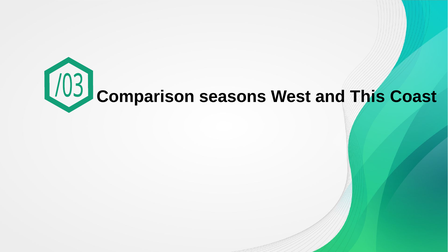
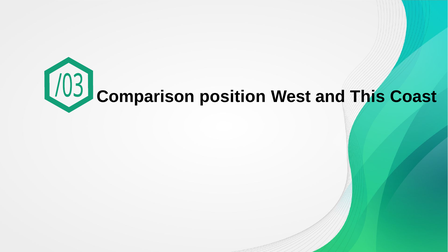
seasons: seasons -> position
